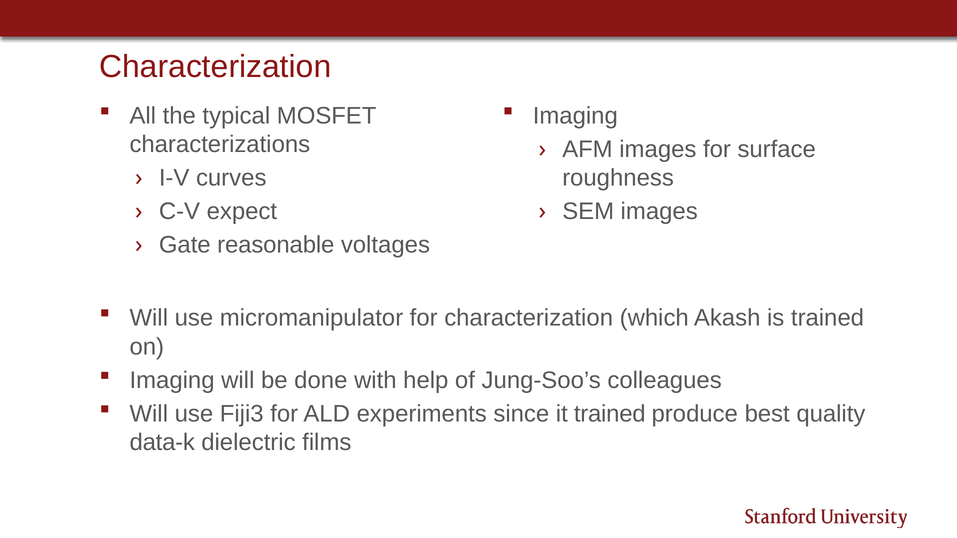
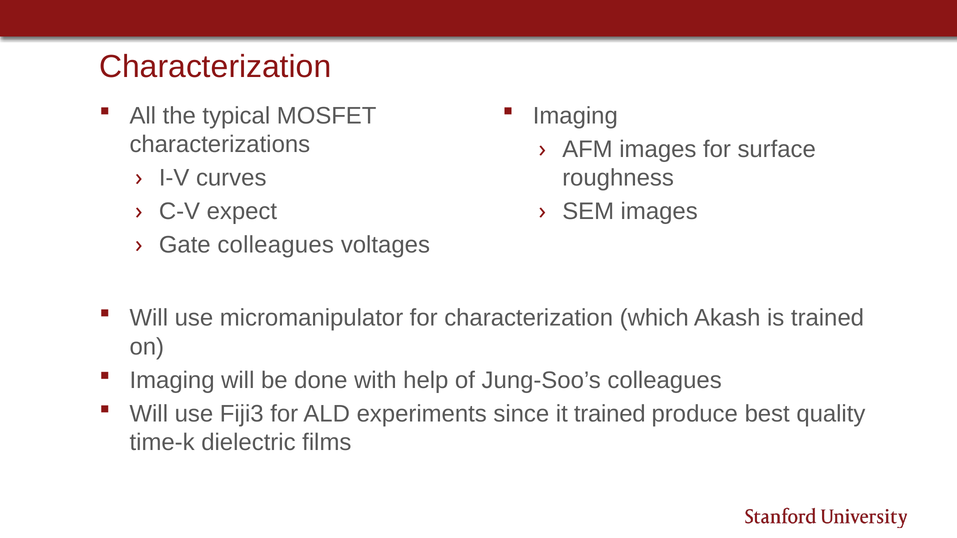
Gate reasonable: reasonable -> colleagues
data-k: data-k -> time-k
